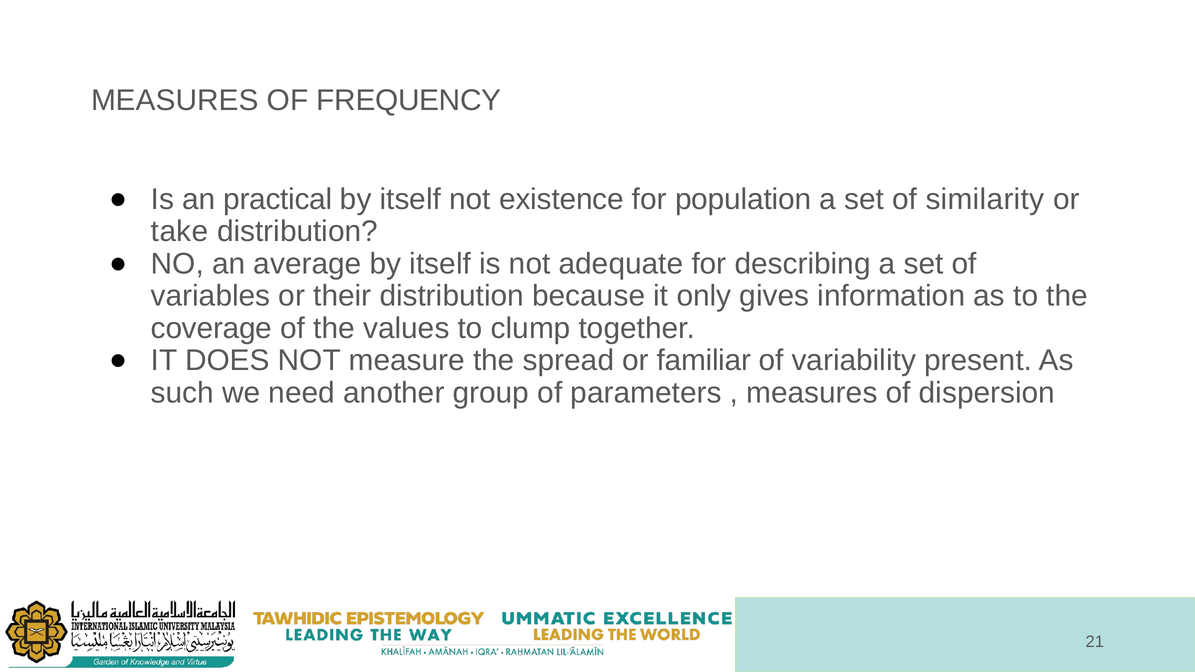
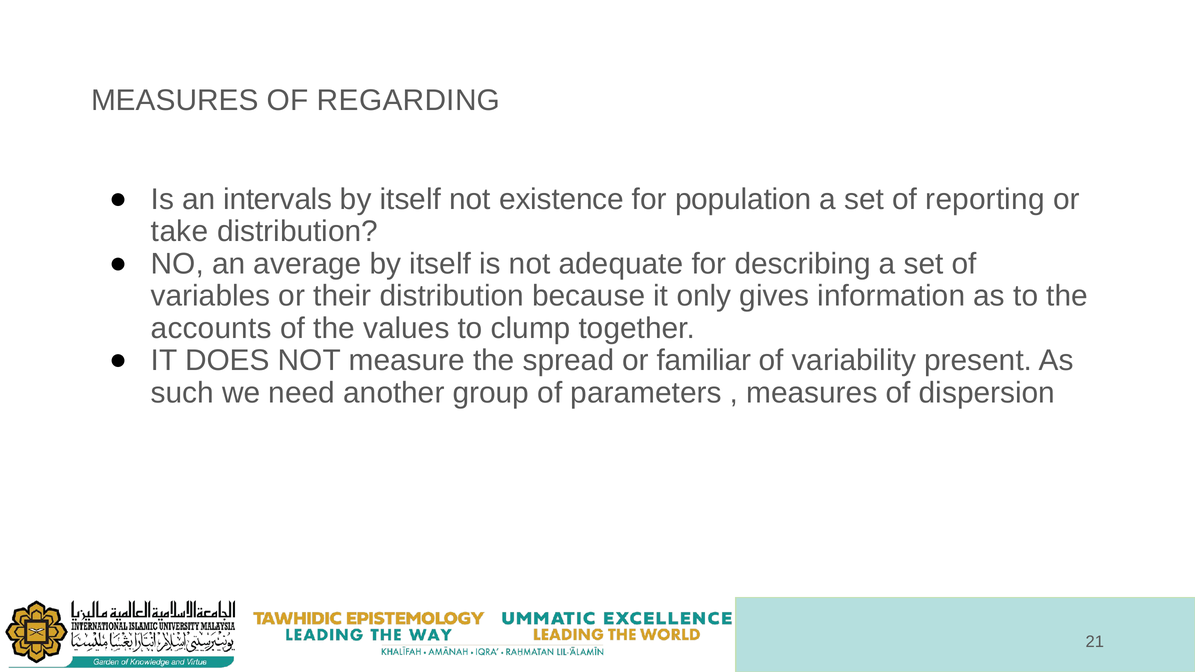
FREQUENCY: FREQUENCY -> REGARDING
practical: practical -> intervals
similarity: similarity -> reporting
coverage: coverage -> accounts
